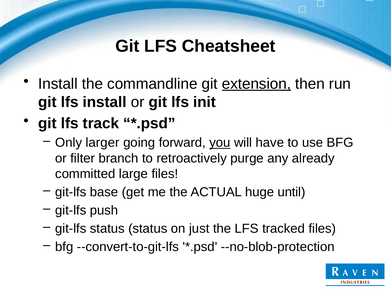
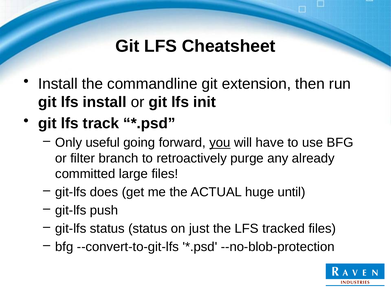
extension underline: present -> none
larger: larger -> useful
base: base -> does
